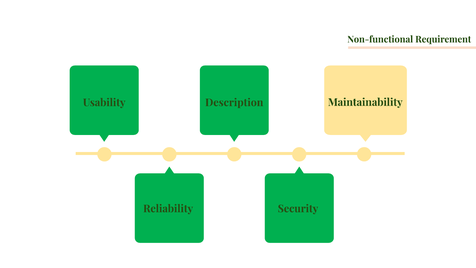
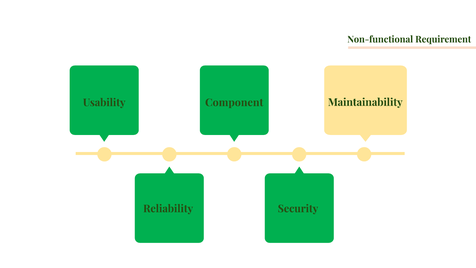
Description: Description -> Component
